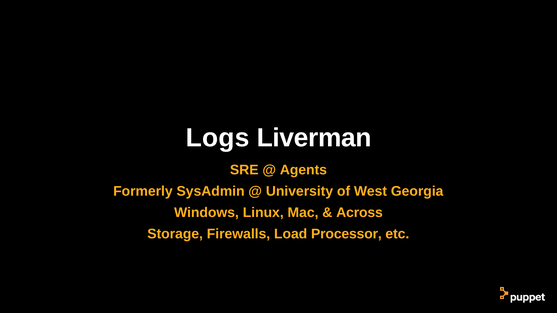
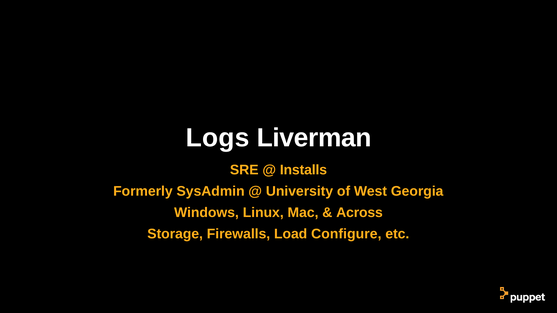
Agents: Agents -> Installs
Processor: Processor -> Configure
